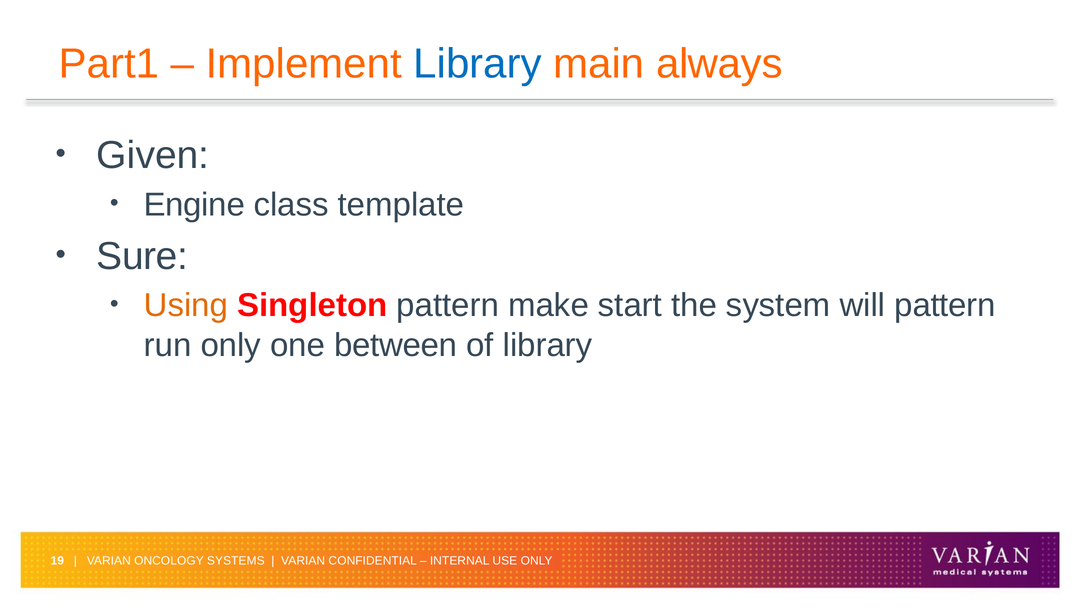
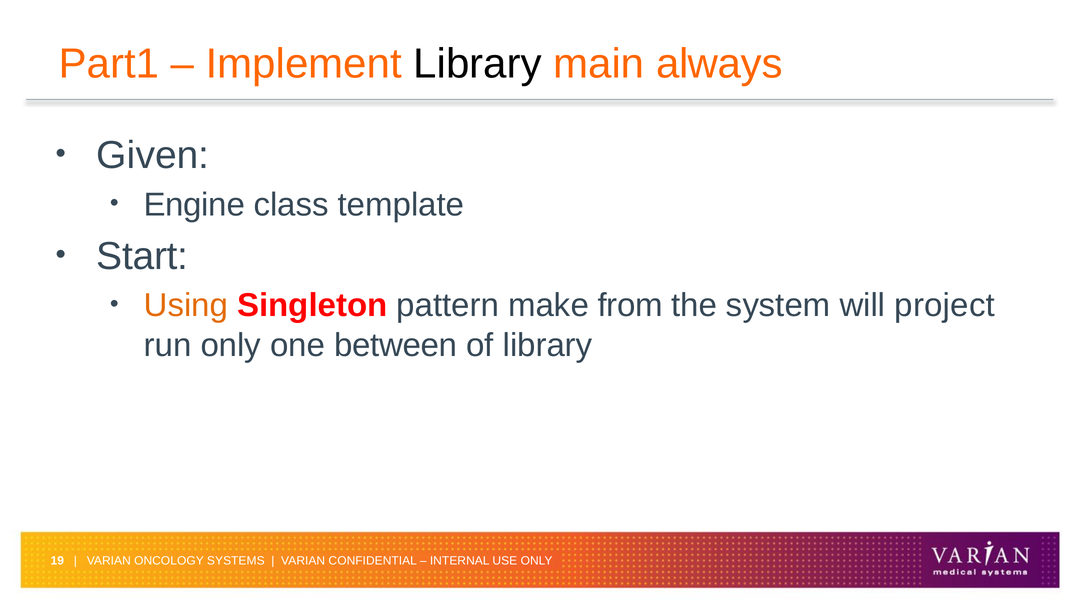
Library at (478, 64) colour: blue -> black
Sure: Sure -> Start
start: start -> from
will pattern: pattern -> project
